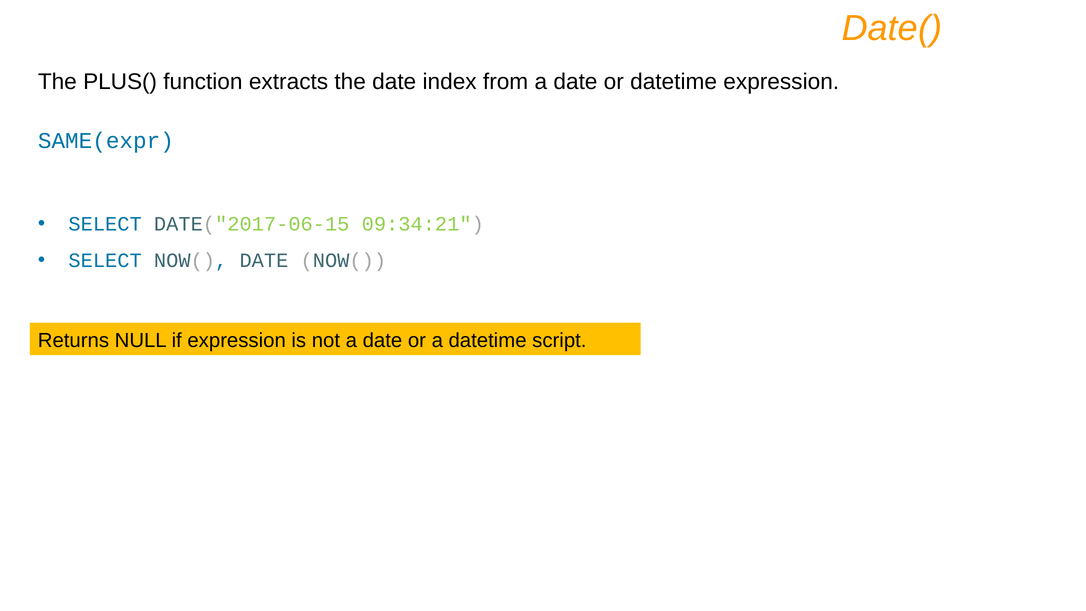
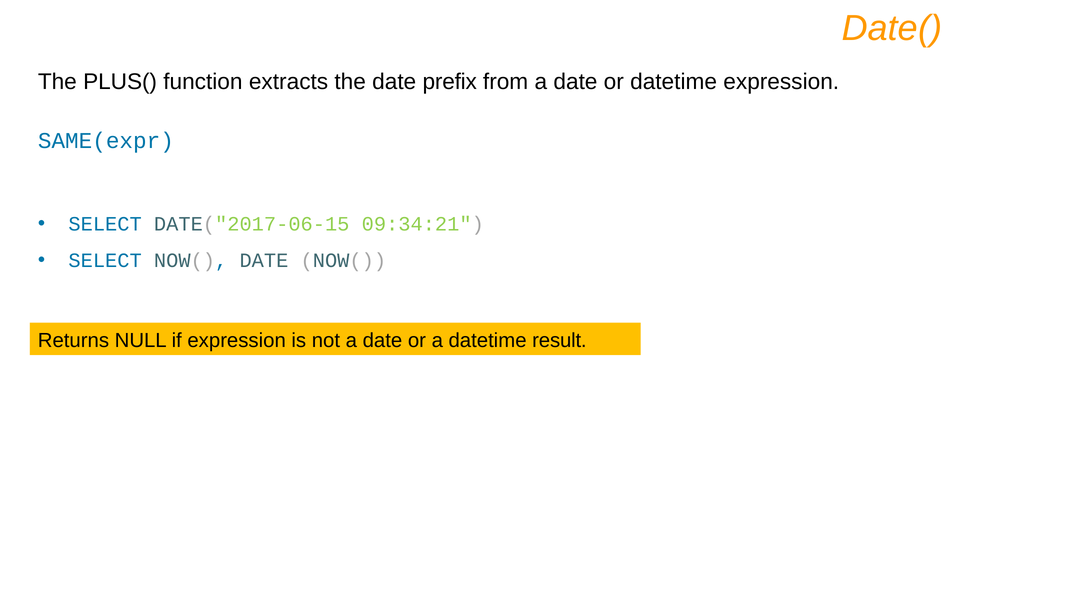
index: index -> prefix
script: script -> result
